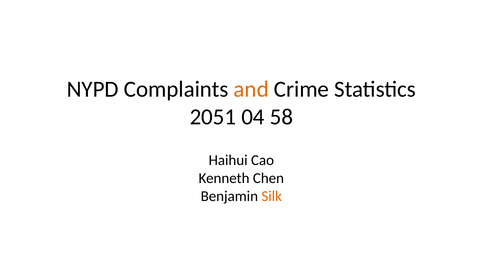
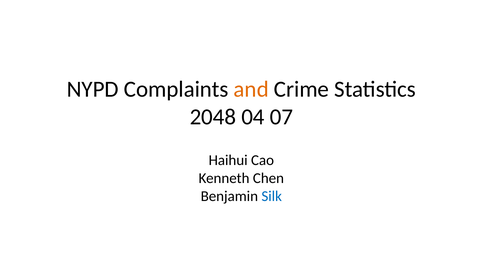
2051: 2051 -> 2048
58: 58 -> 07
Silk colour: orange -> blue
